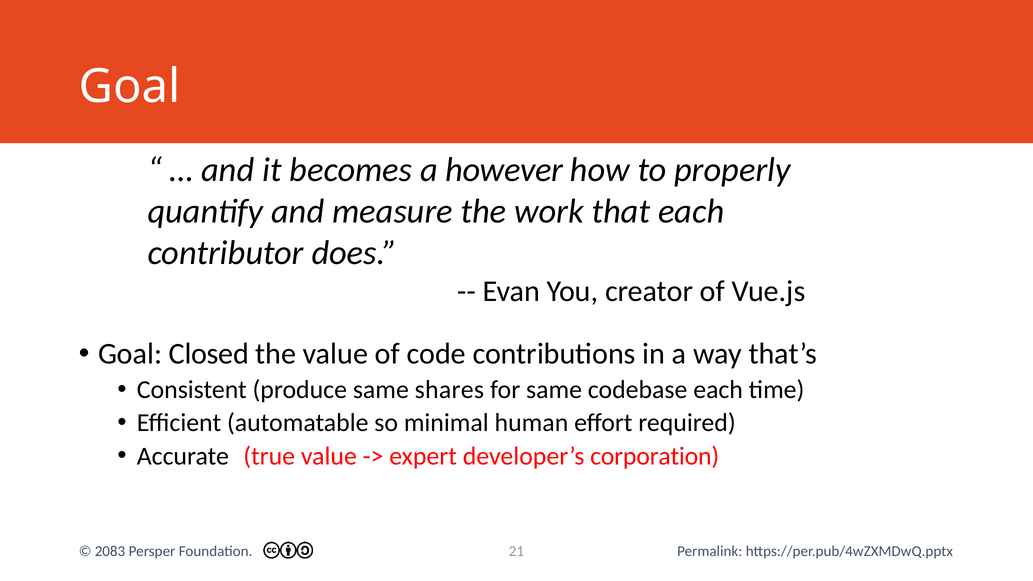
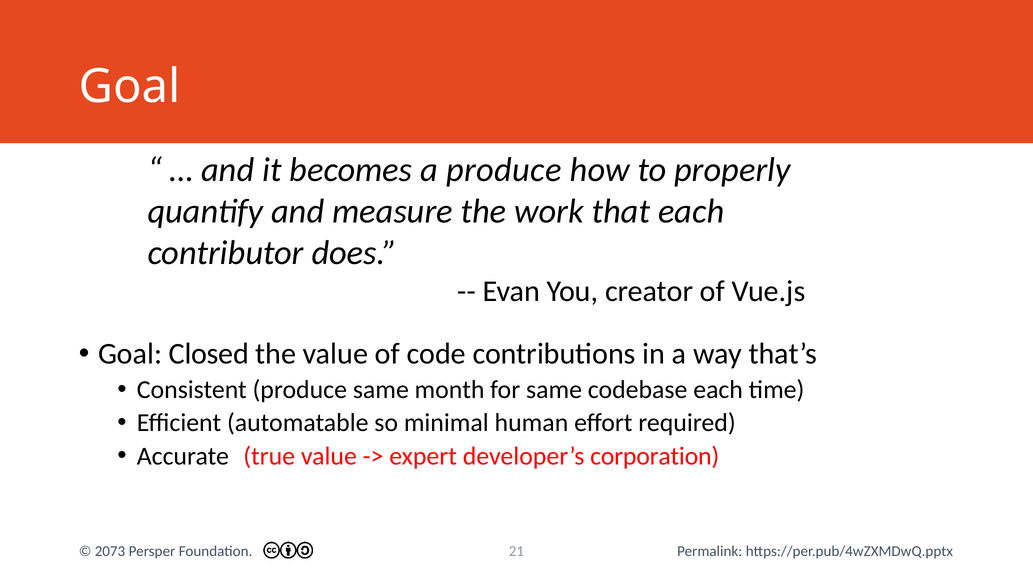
a however: however -> produce
shares: shares -> month
2083: 2083 -> 2073
